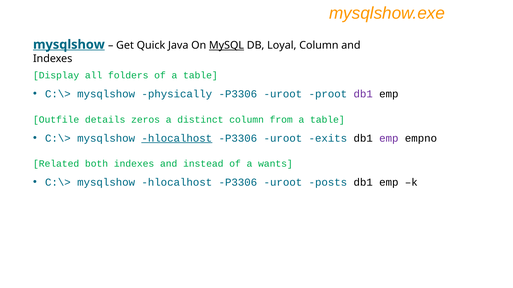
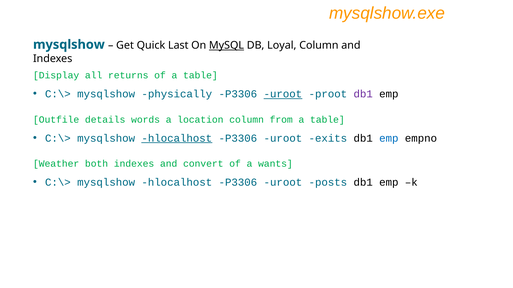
mysqlshow at (69, 45) underline: present -> none
Java: Java -> Last
folders: folders -> returns
uroot at (283, 94) underline: none -> present
zeros: zeros -> words
distinct: distinct -> location
emp at (389, 138) colour: purple -> blue
Related: Related -> Weather
instead: instead -> convert
